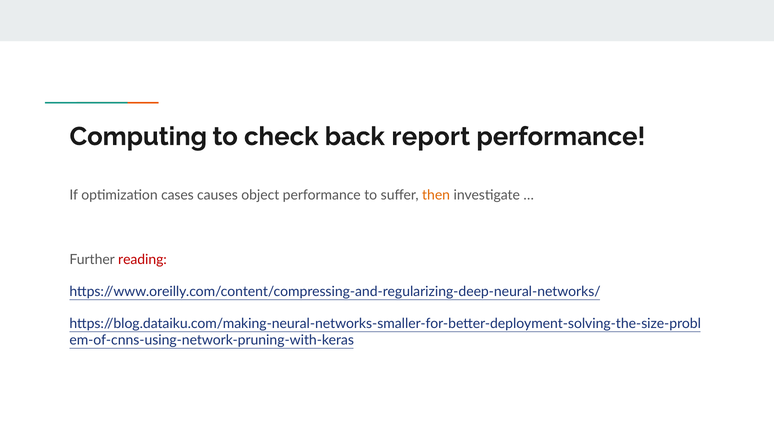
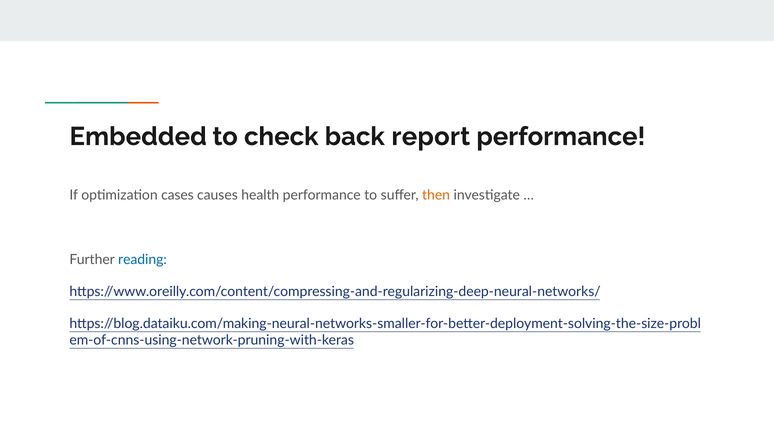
Computing: Computing -> Embedded
object: object -> health
reading colour: red -> blue
